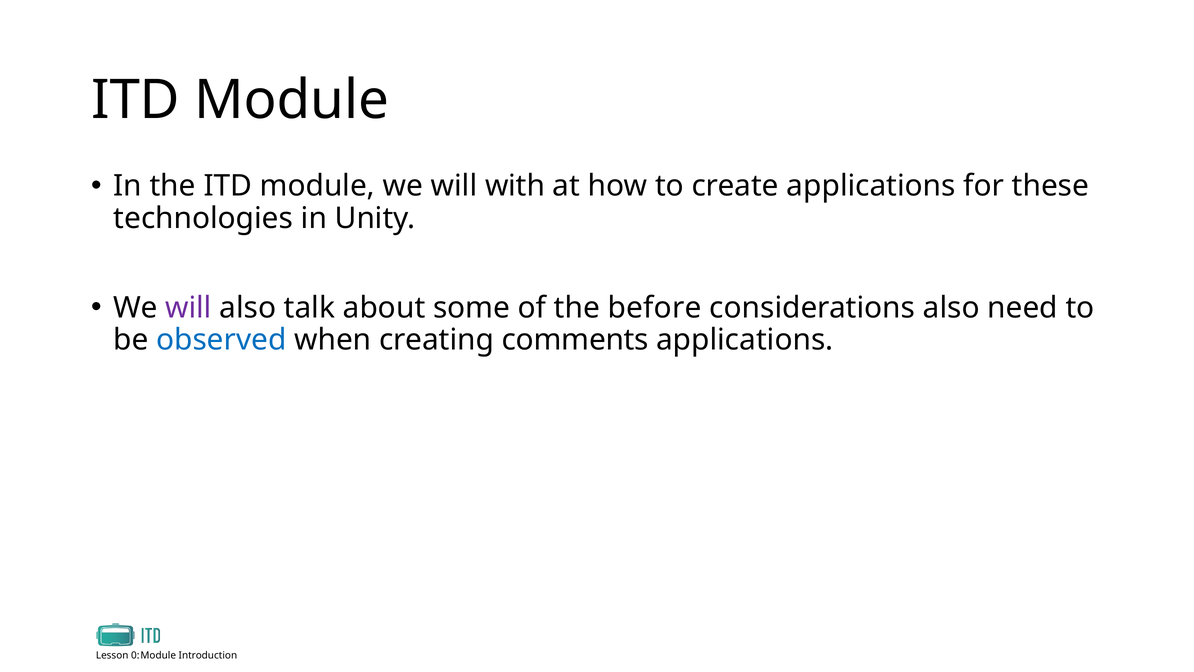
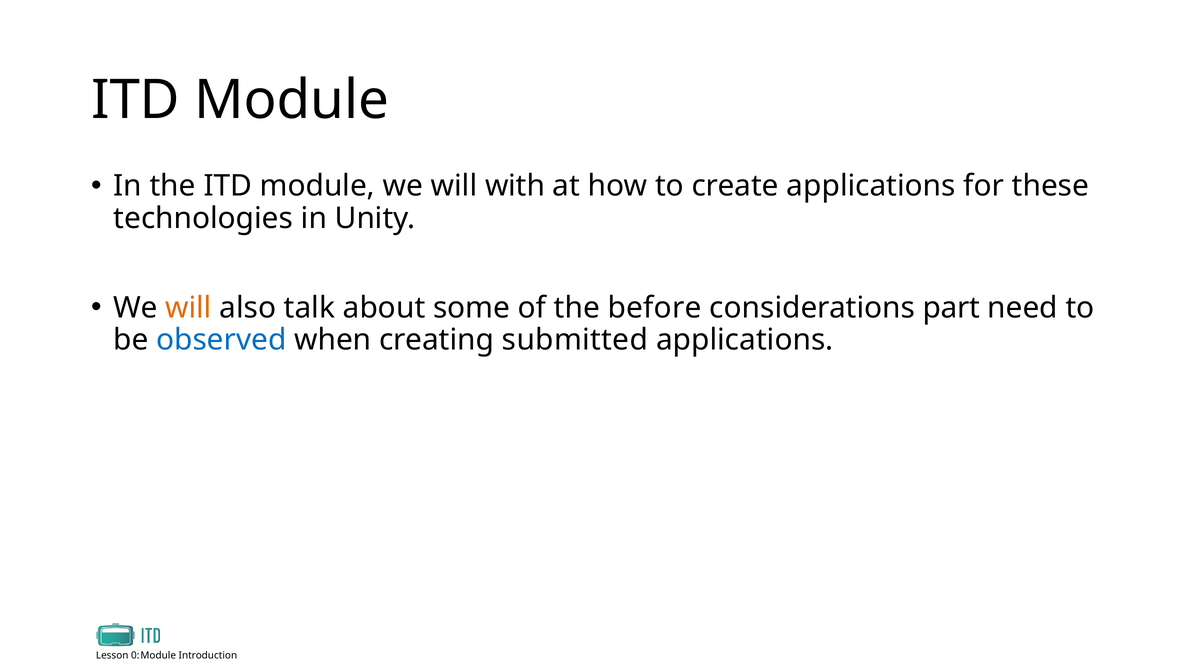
will at (188, 308) colour: purple -> orange
considerations also: also -> part
comments: comments -> submitted
